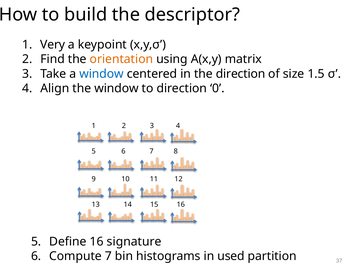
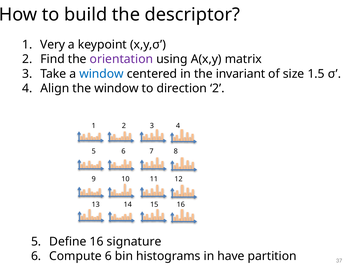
orientation colour: orange -> purple
the direction: direction -> invariant
direction 0: 0 -> 2
Compute 7: 7 -> 6
used: used -> have
